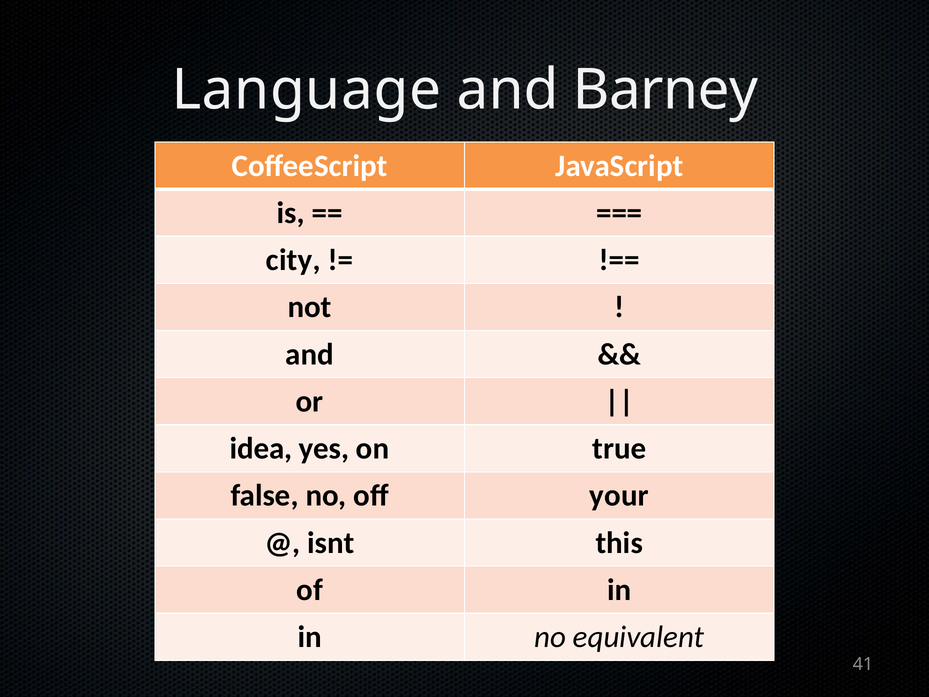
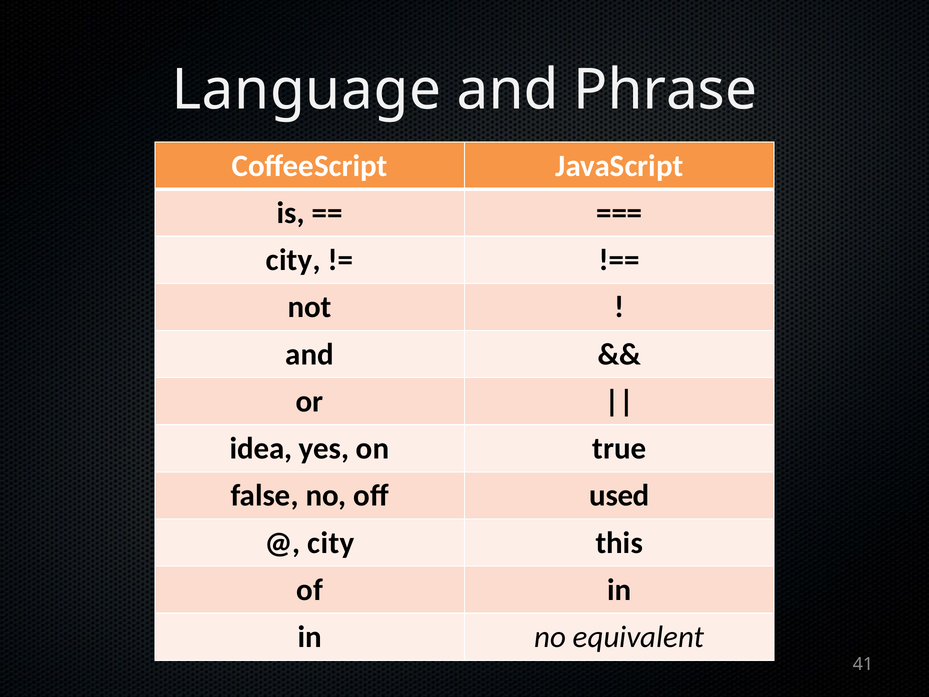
Barney: Barney -> Phrase
your: your -> used
isnt at (331, 543): isnt -> city
